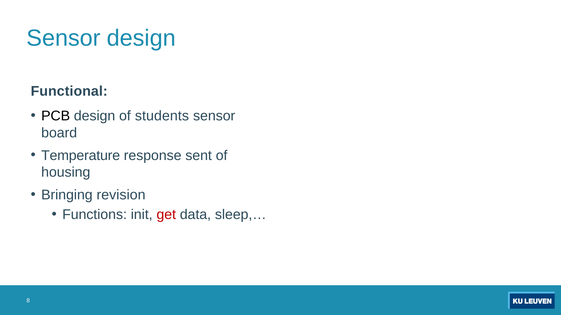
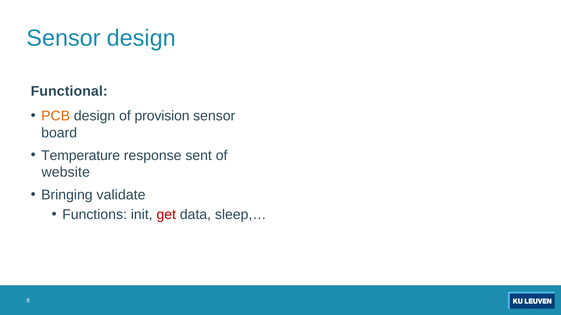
PCB colour: black -> orange
students: students -> provision
housing: housing -> website
revision: revision -> validate
